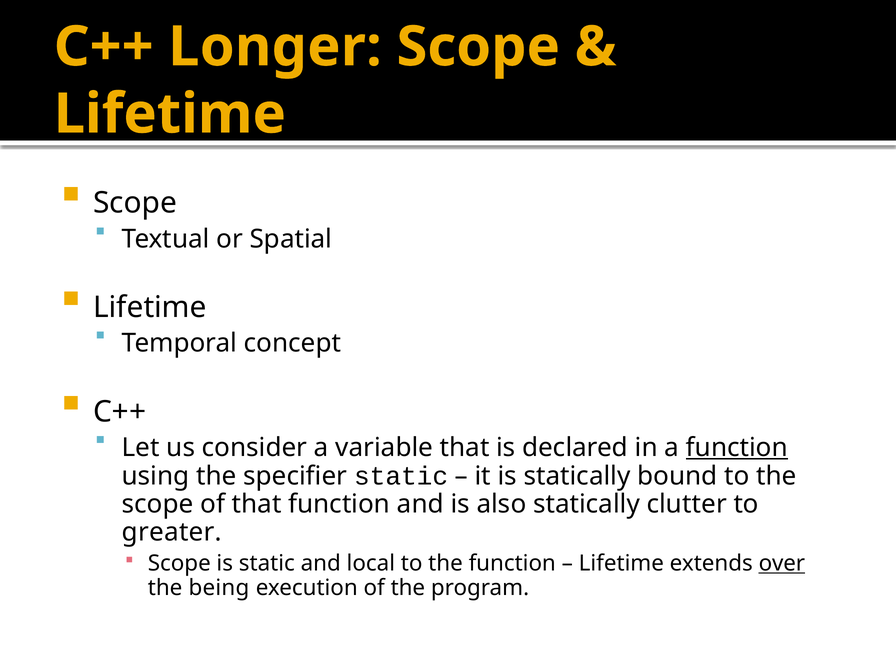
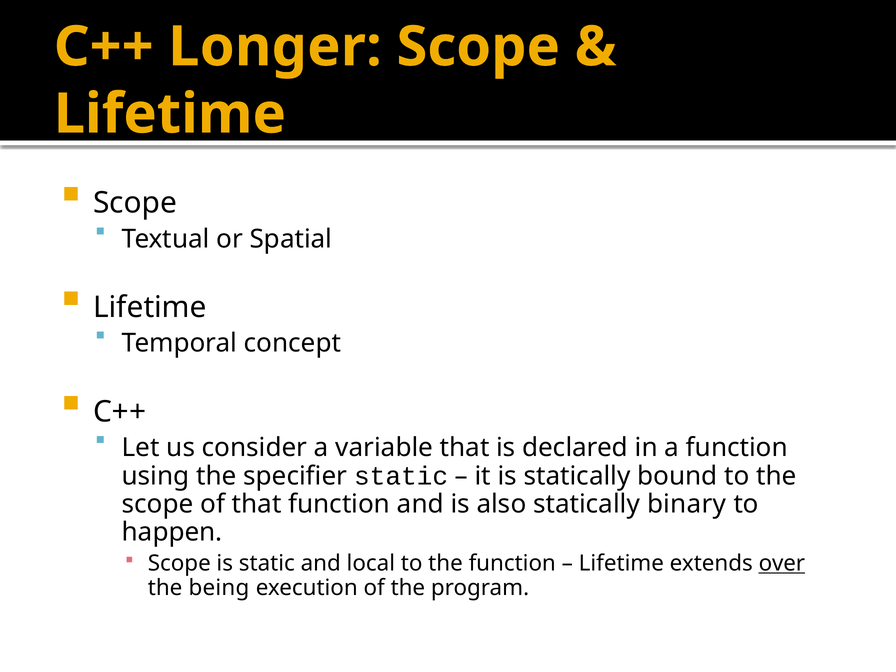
function at (737, 448) underline: present -> none
clutter: clutter -> binary
greater: greater -> happen
